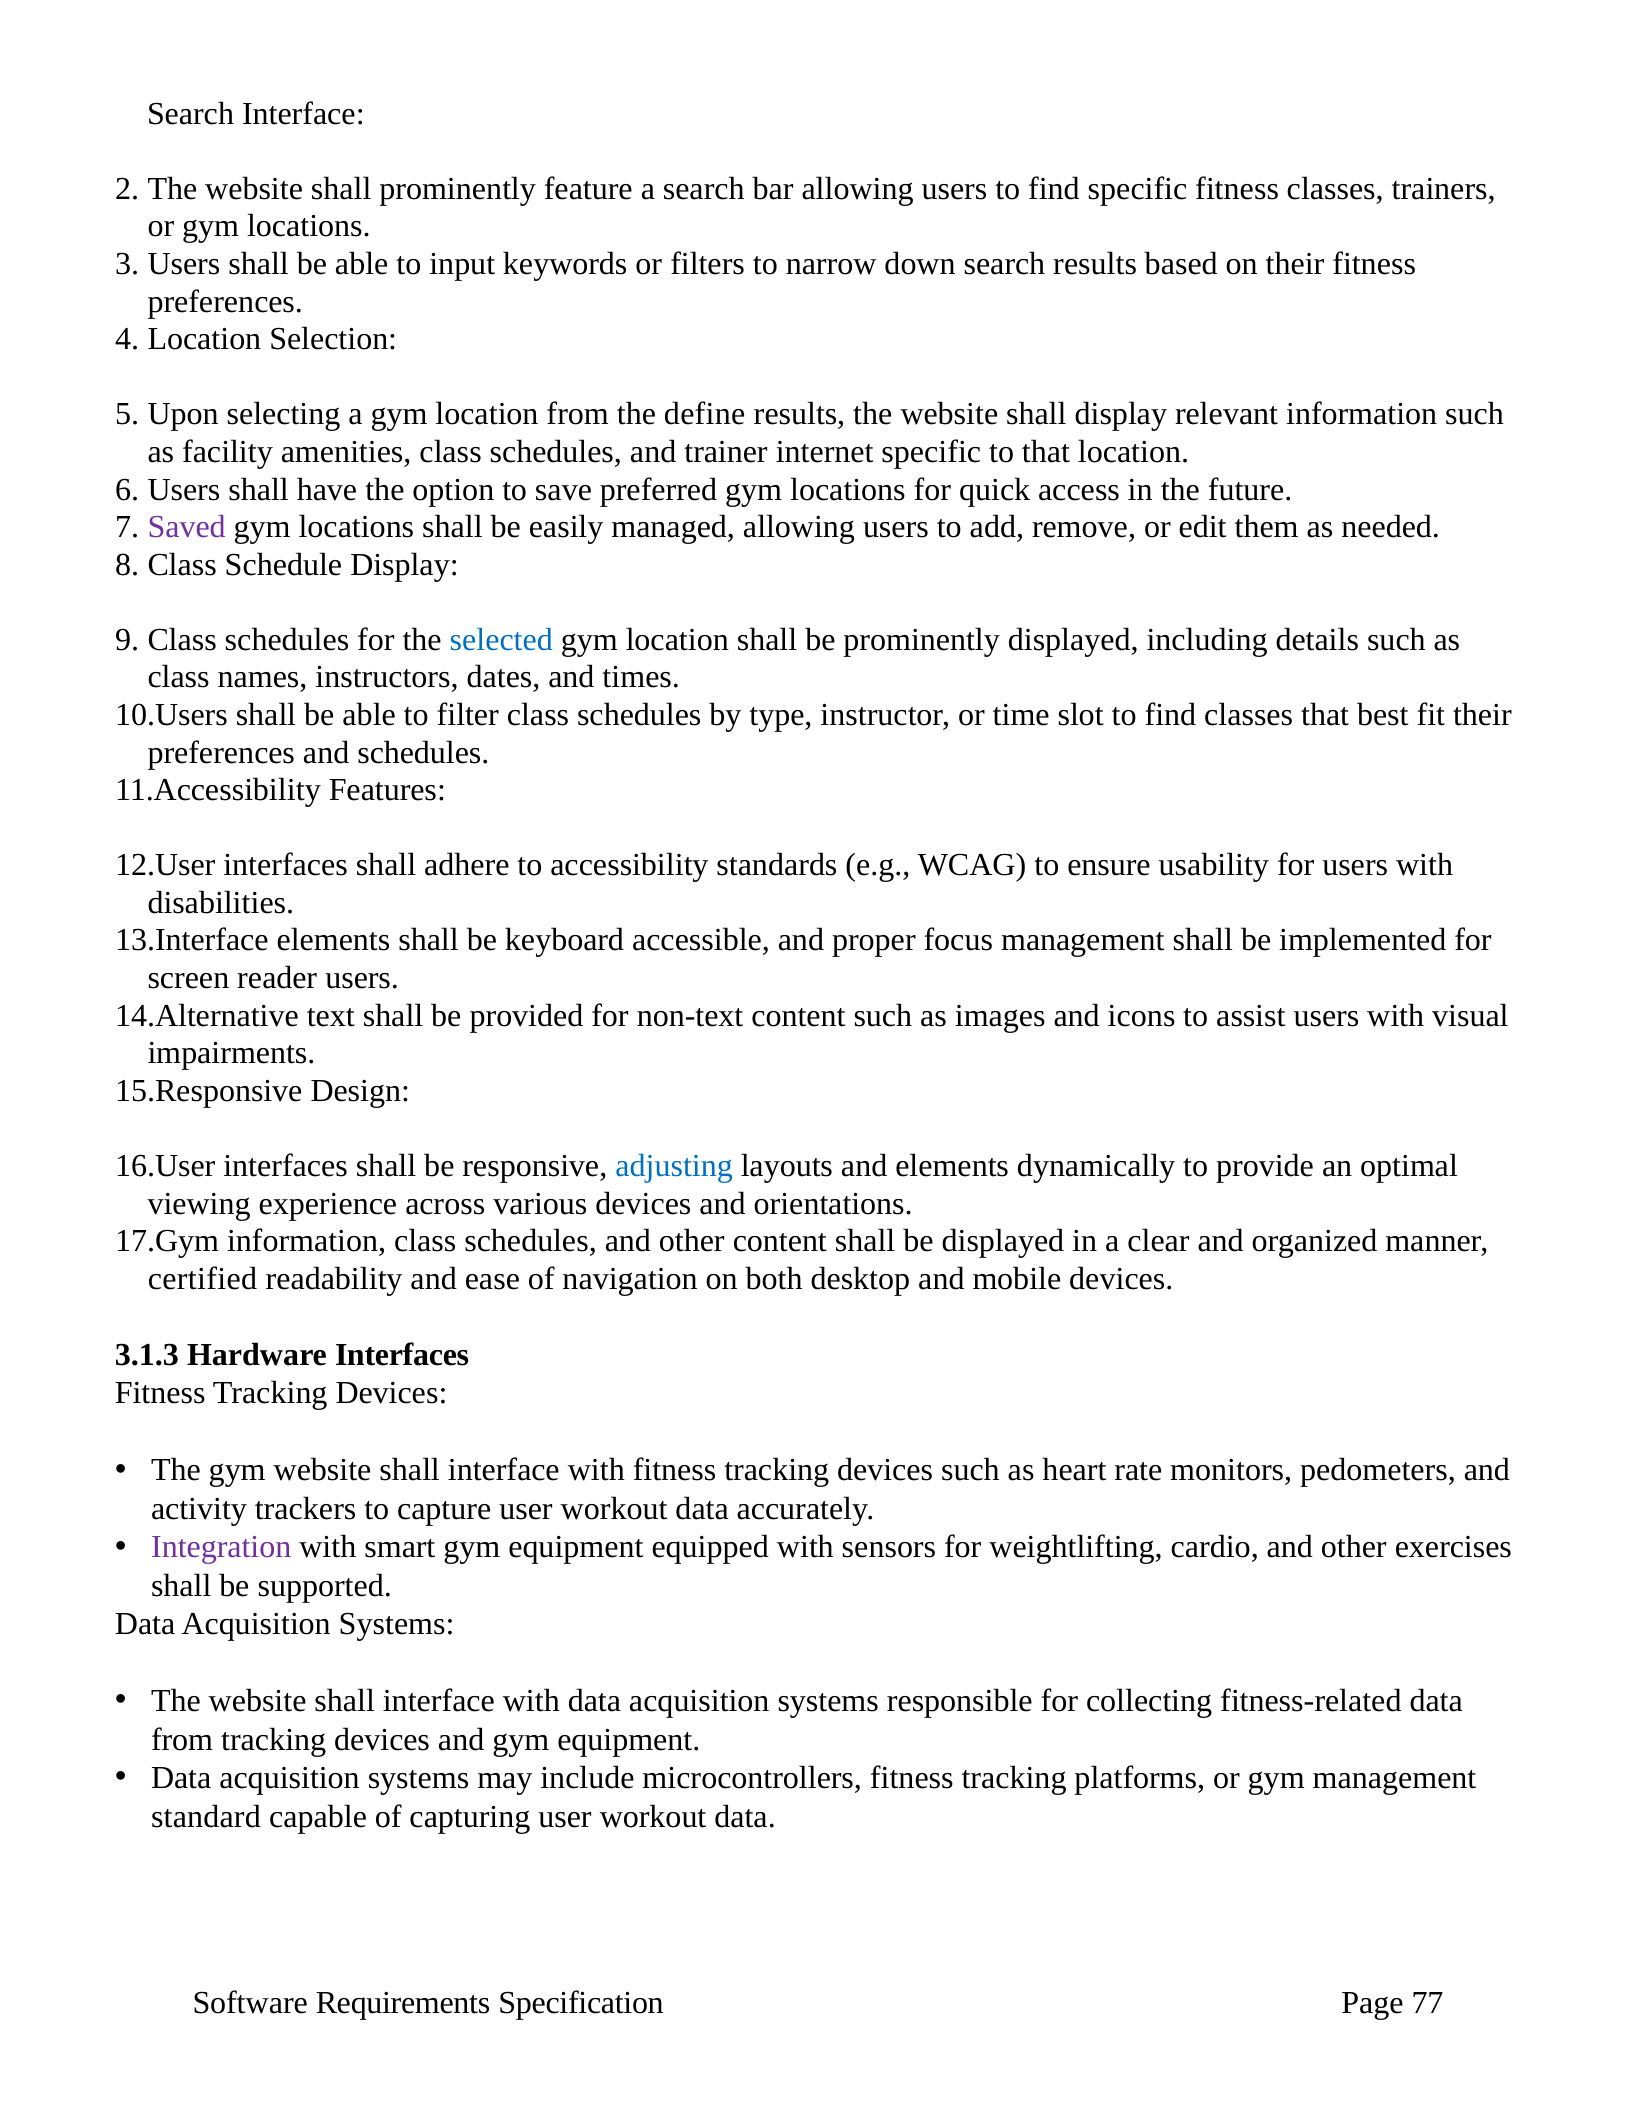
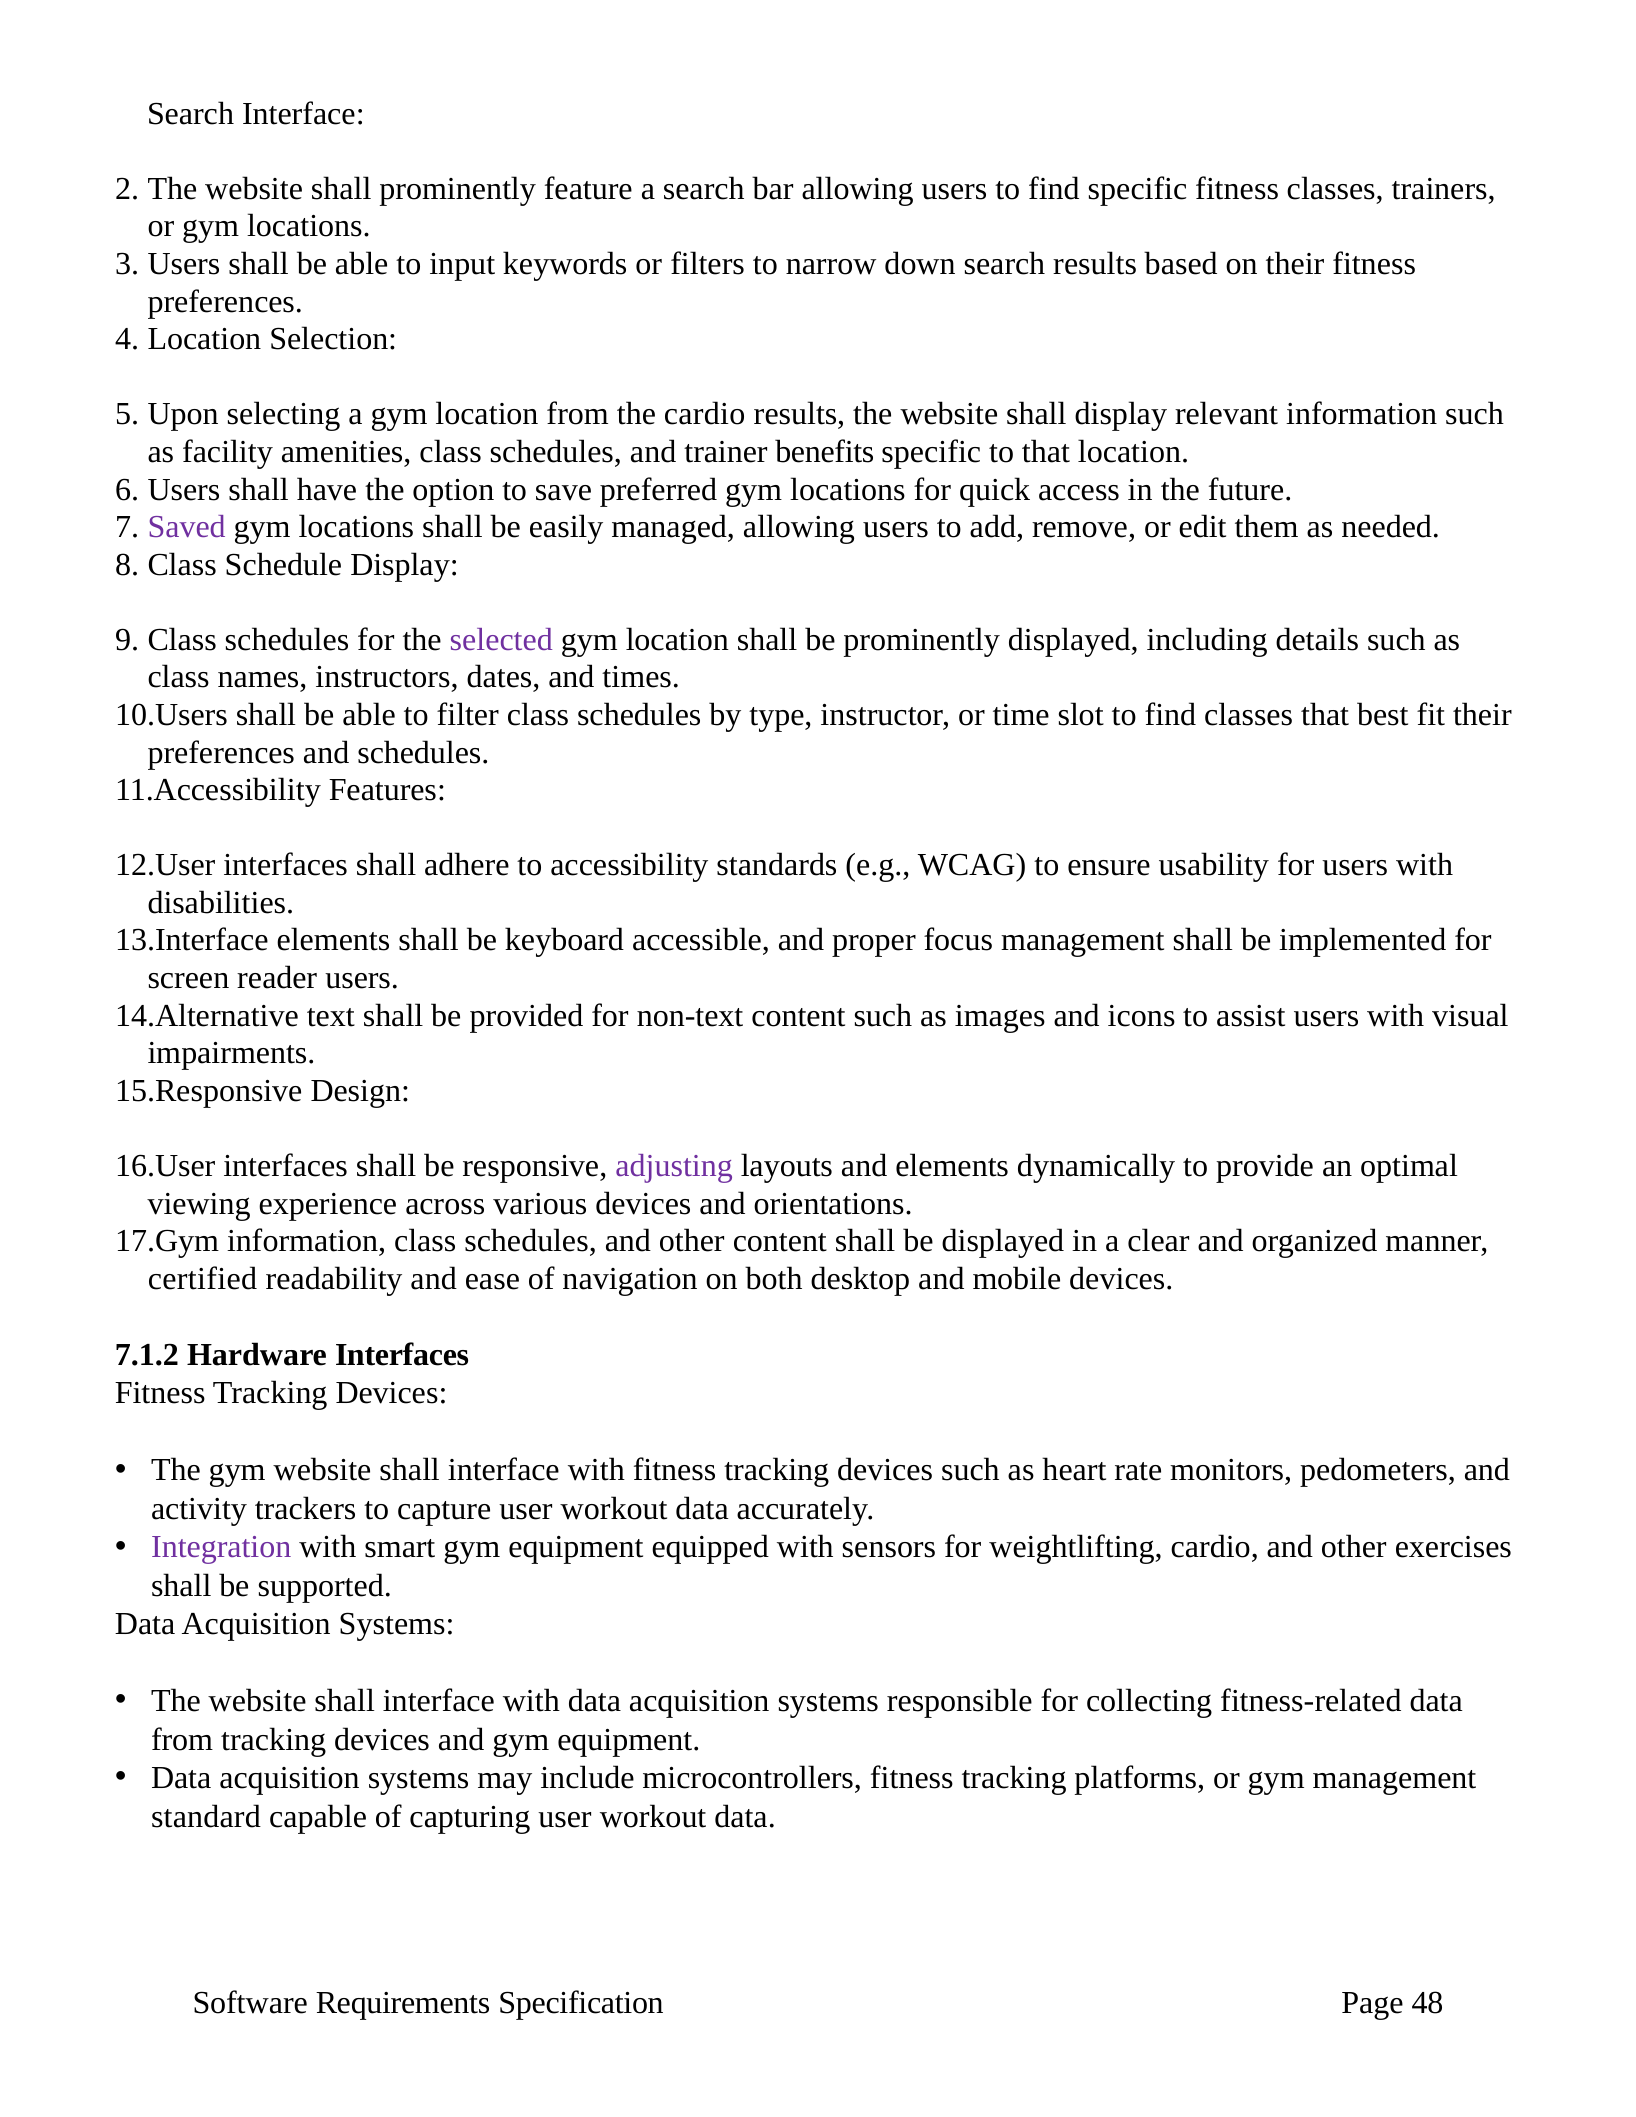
the define: define -> cardio
internet: internet -> benefits
selected colour: blue -> purple
adjusting colour: blue -> purple
3.1.3: 3.1.3 -> 7.1.2
77: 77 -> 48
